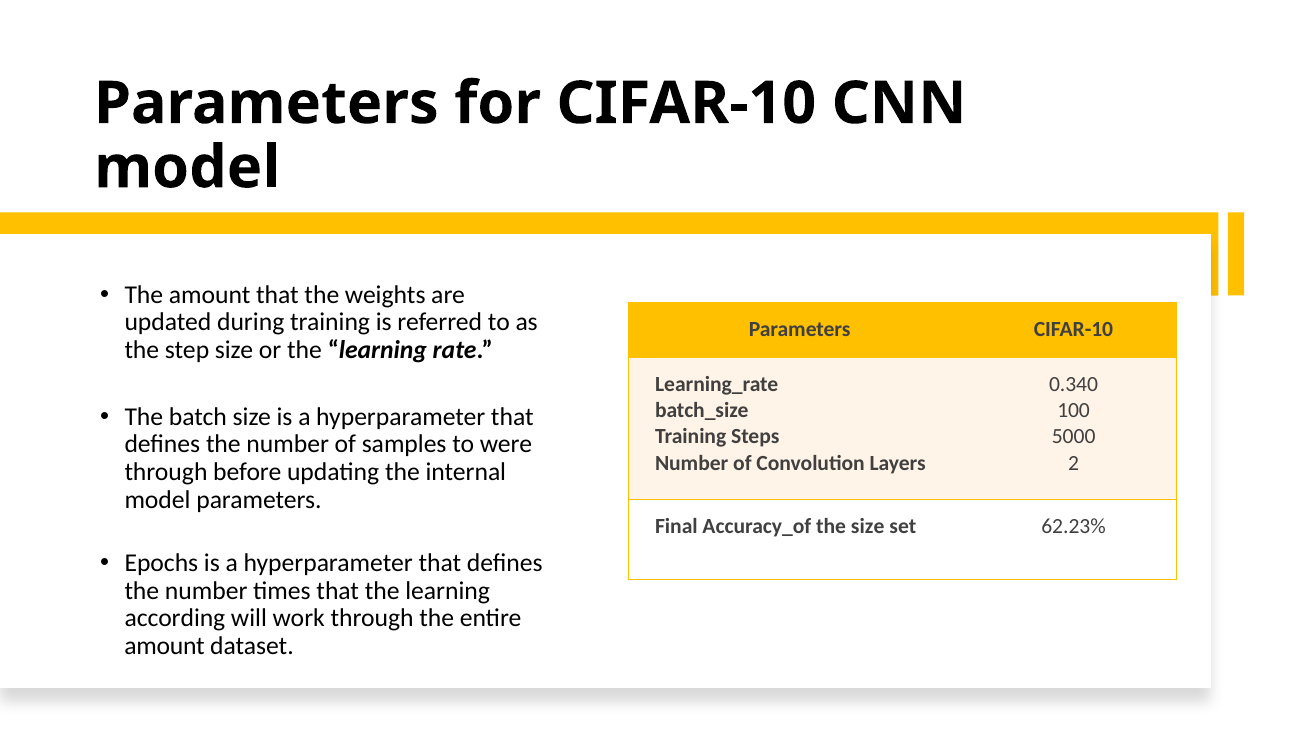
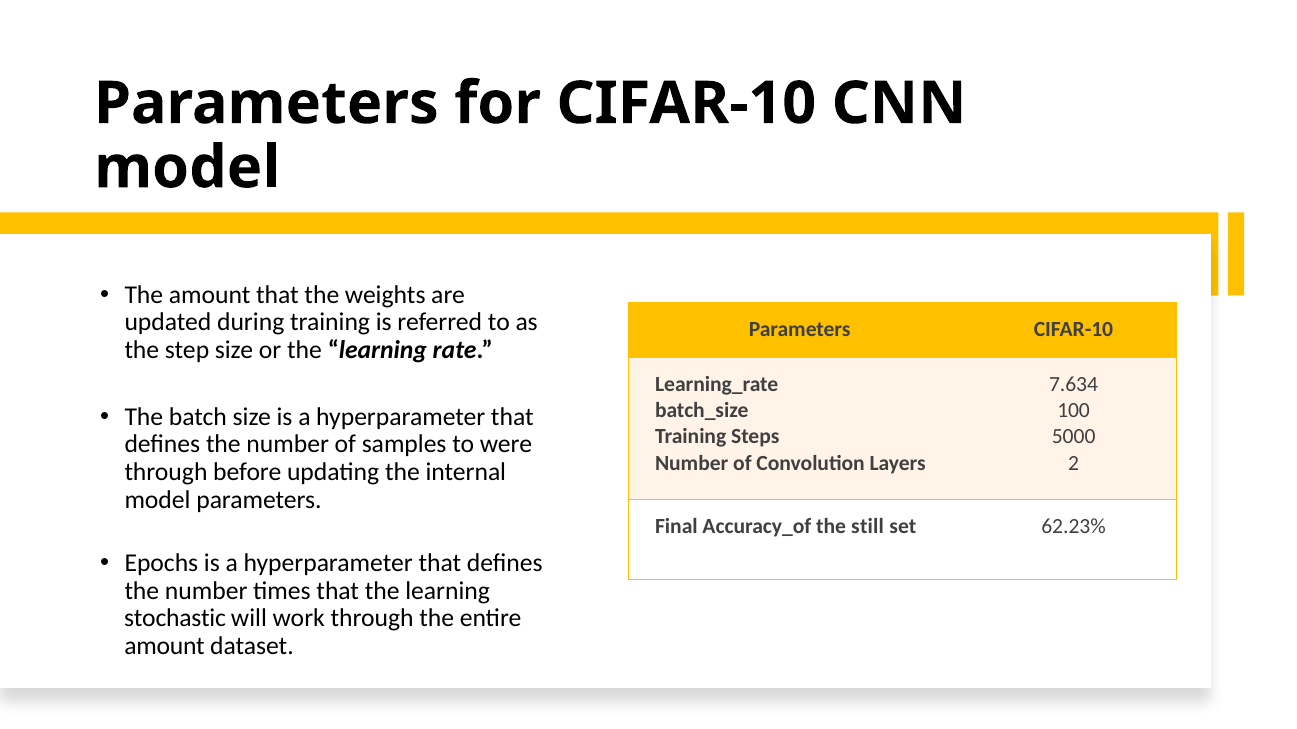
0.340: 0.340 -> 7.634
the size: size -> still
according: according -> stochastic
